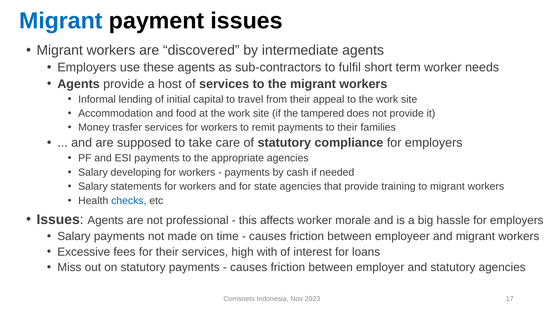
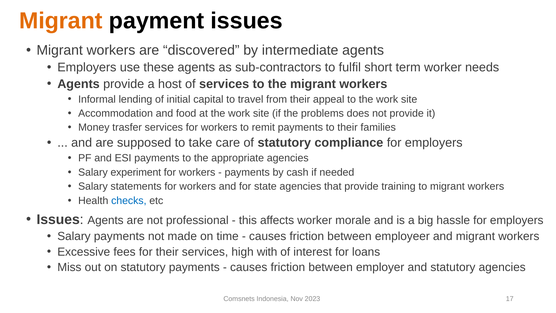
Migrant at (61, 21) colour: blue -> orange
tampered: tampered -> problems
developing: developing -> experiment
